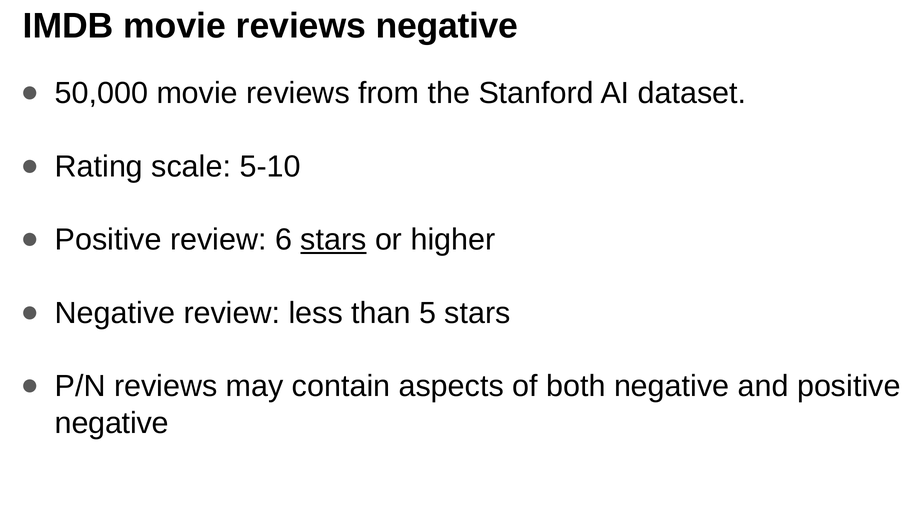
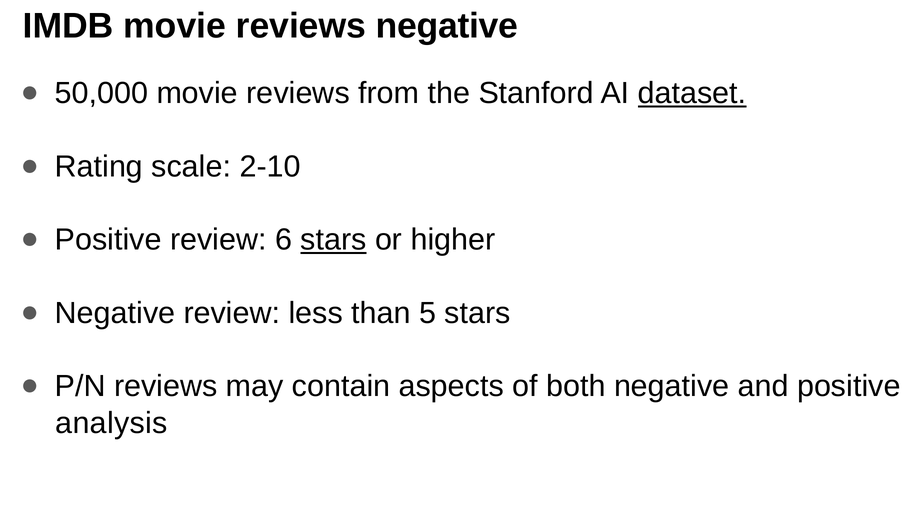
dataset underline: none -> present
5-10: 5-10 -> 2-10
negative at (112, 423): negative -> analysis
